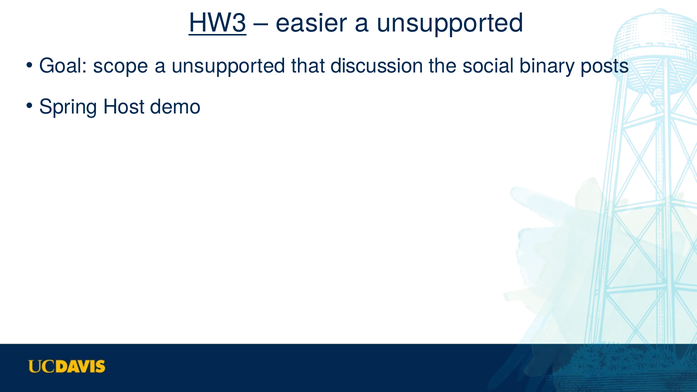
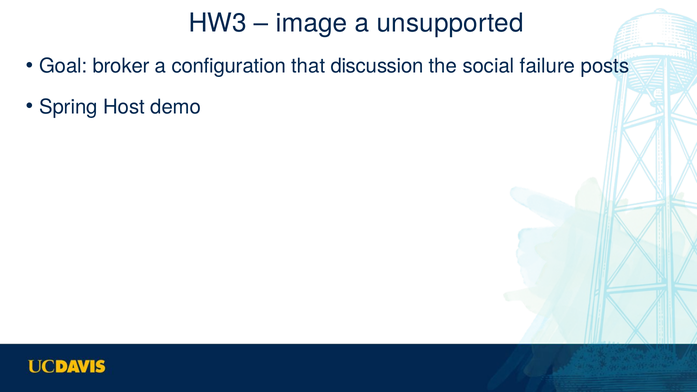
HW3 underline: present -> none
easier: easier -> image
scope: scope -> broker
unsupported at (229, 66): unsupported -> configuration
binary: binary -> failure
